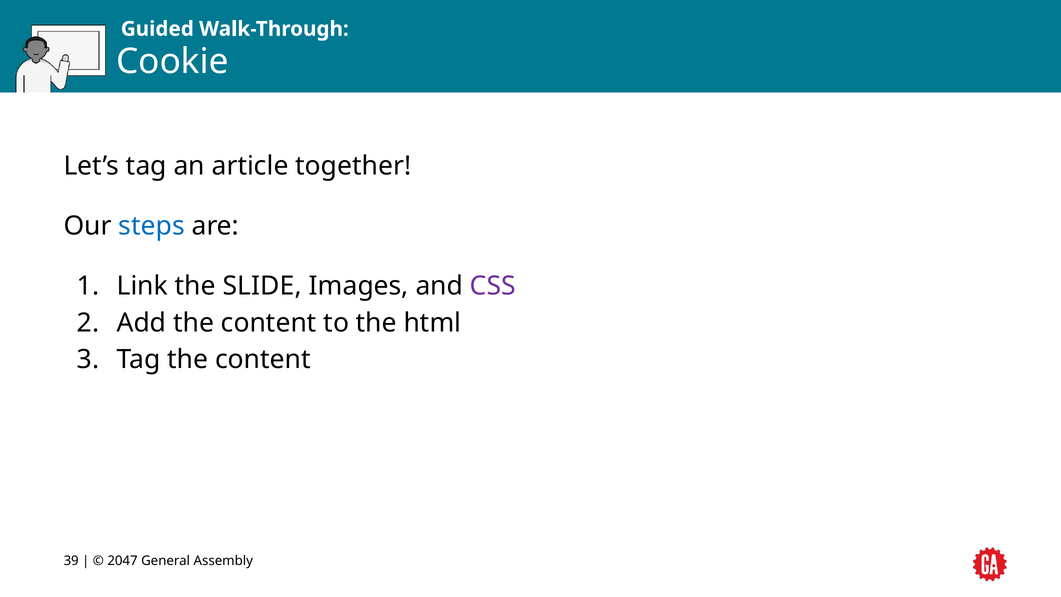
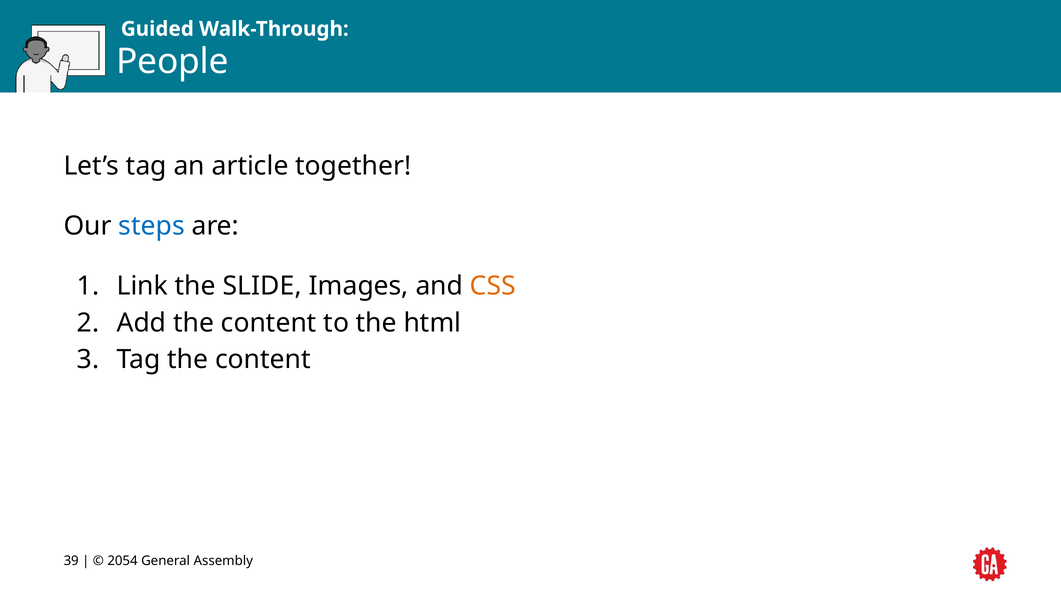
Cookie: Cookie -> People
CSS colour: purple -> orange
2047: 2047 -> 2054
